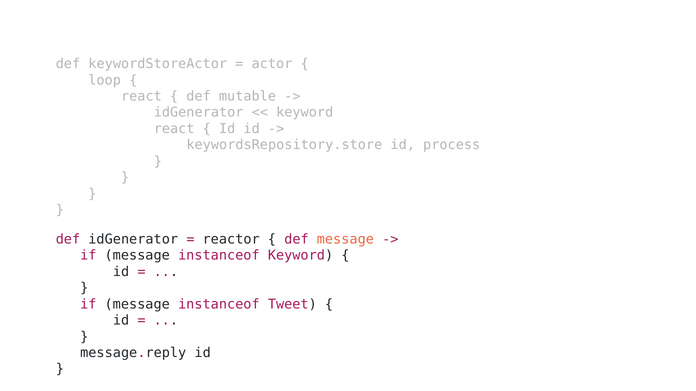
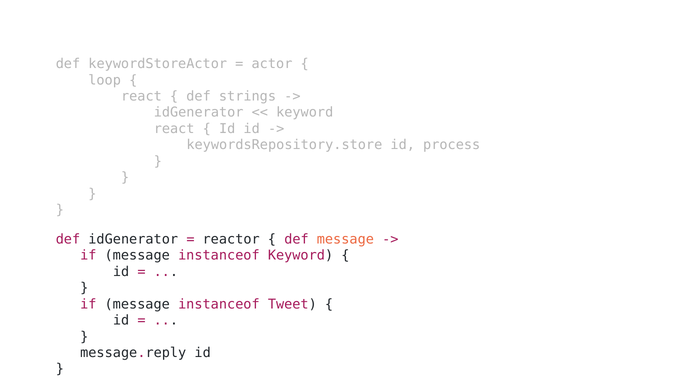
mutable: mutable -> strings
